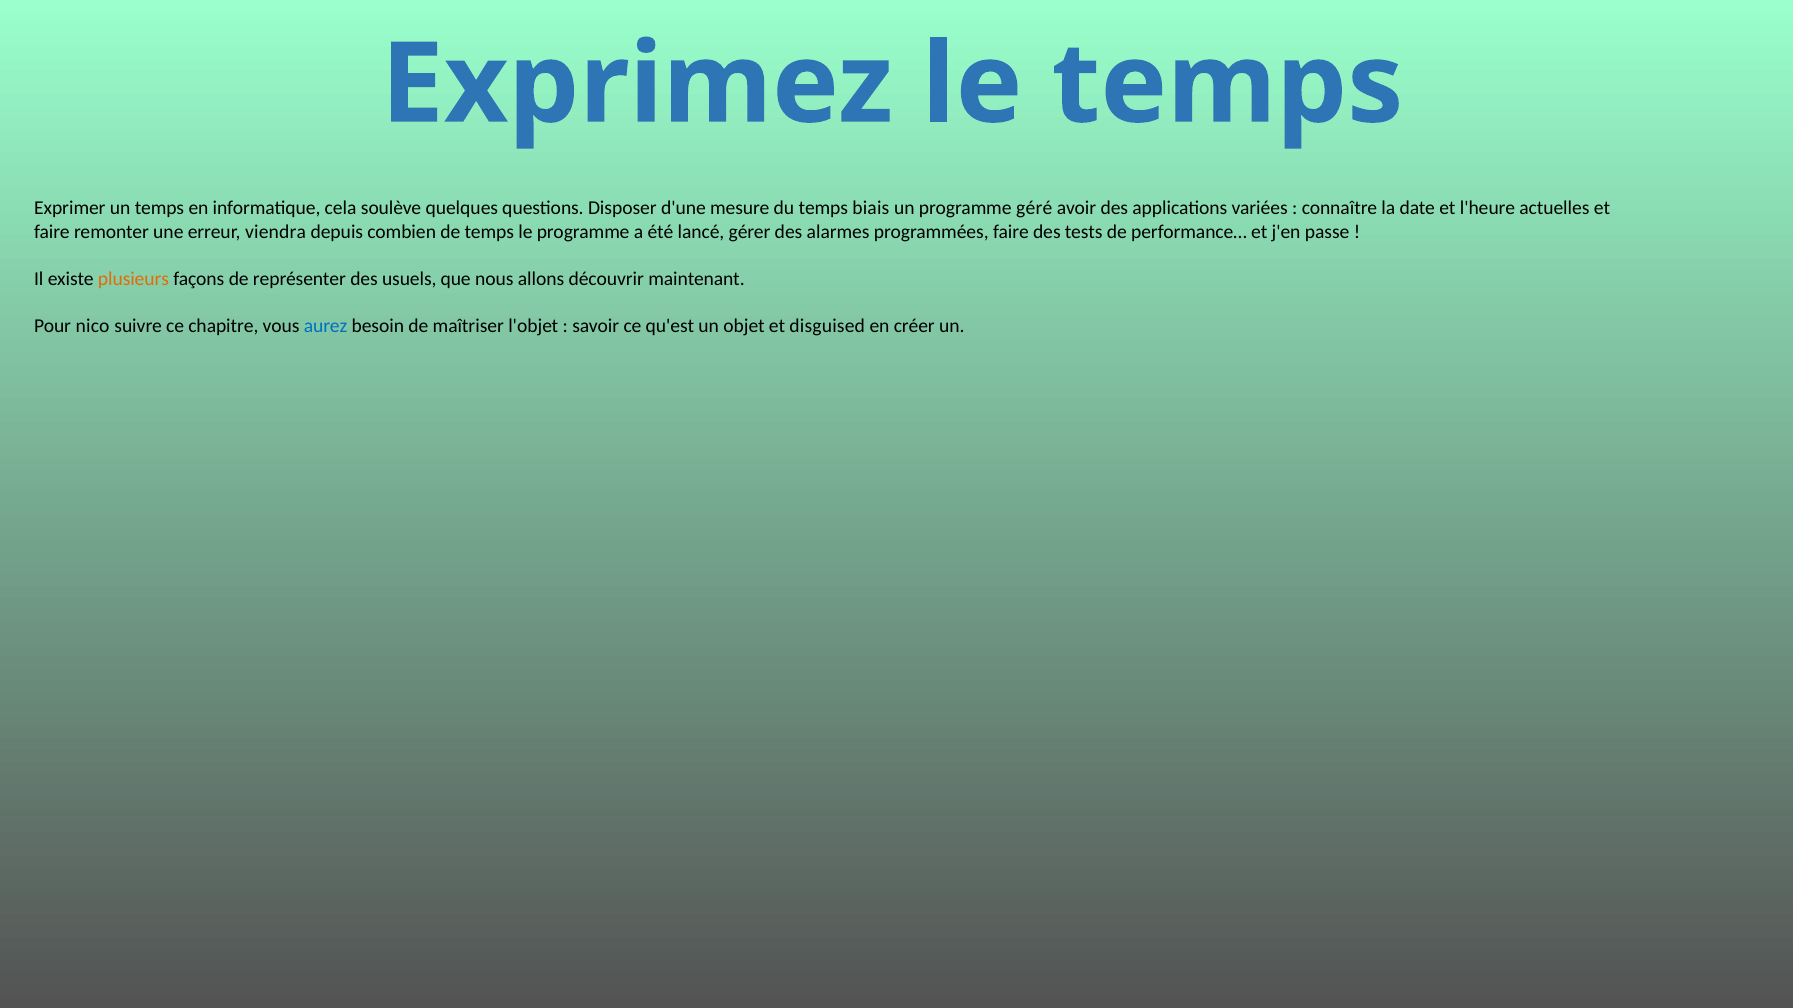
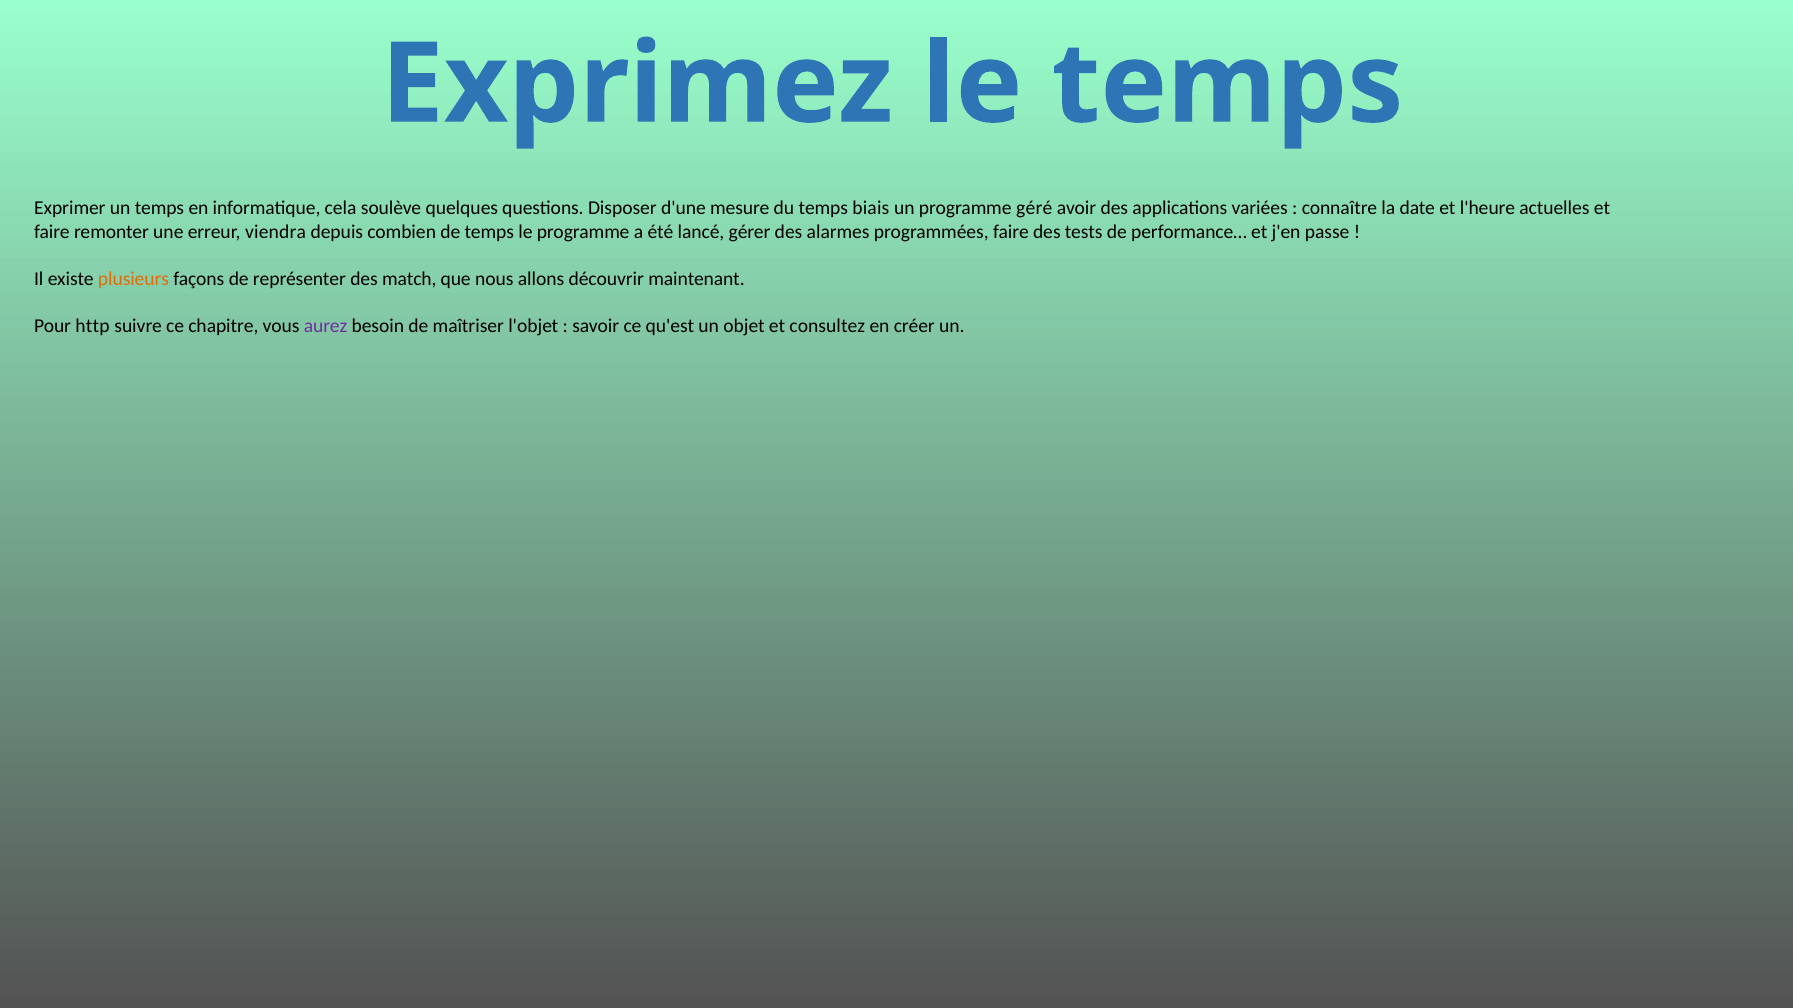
usuels: usuels -> match
nico: nico -> http
aurez colour: blue -> purple
disguised: disguised -> consultez
